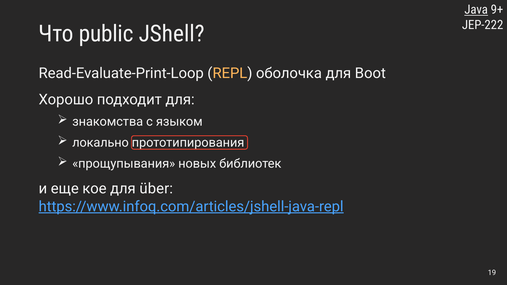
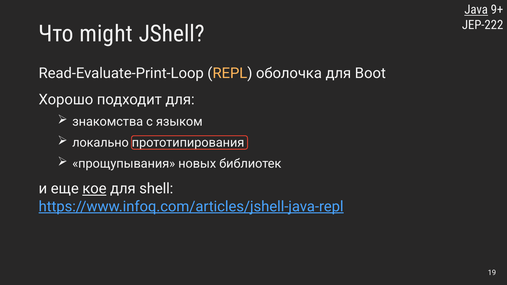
public: public -> might
кое underline: none -> present
über: über -> shell
